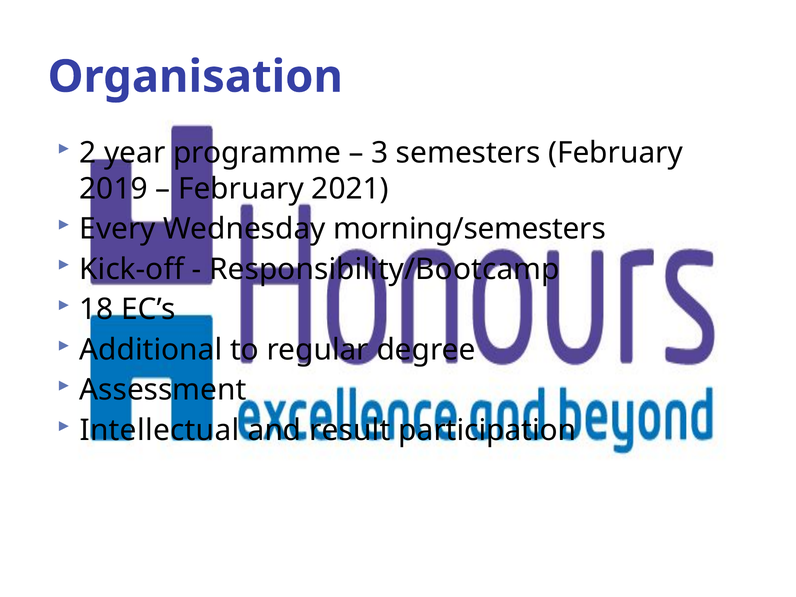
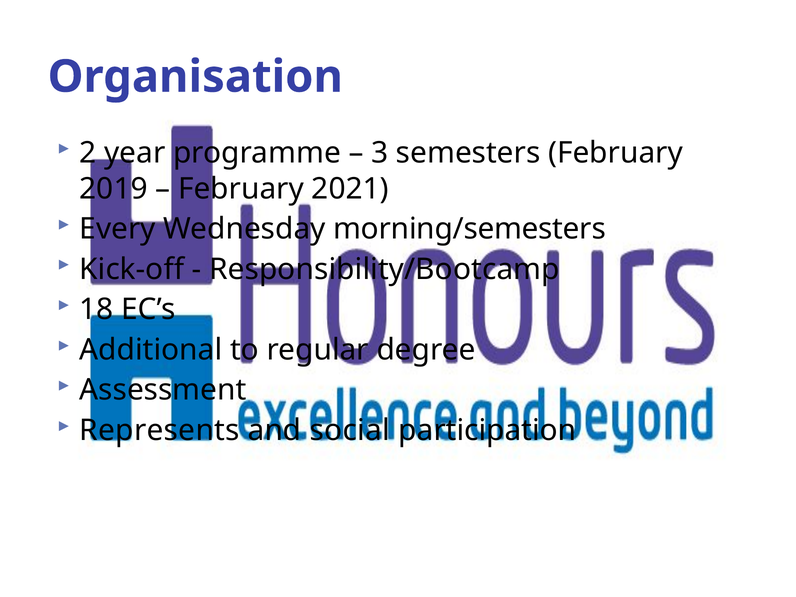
Intellectual: Intellectual -> Represents
result: result -> social
